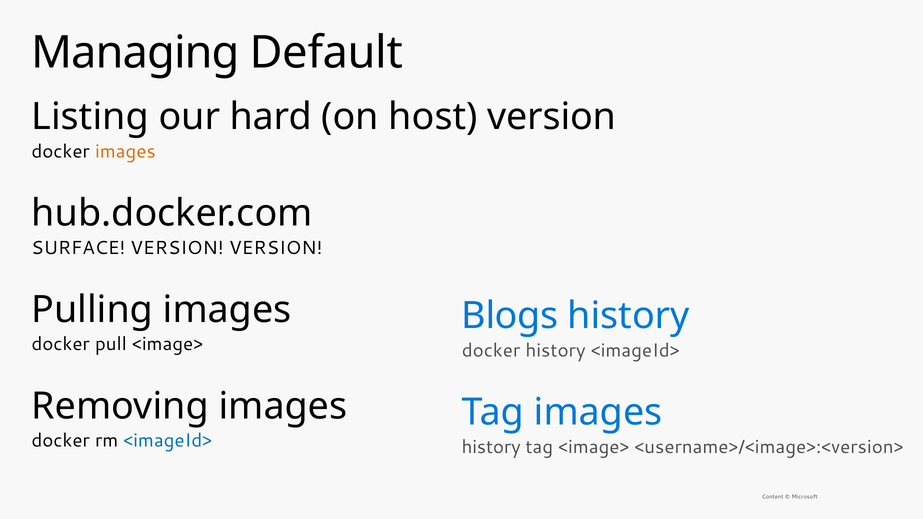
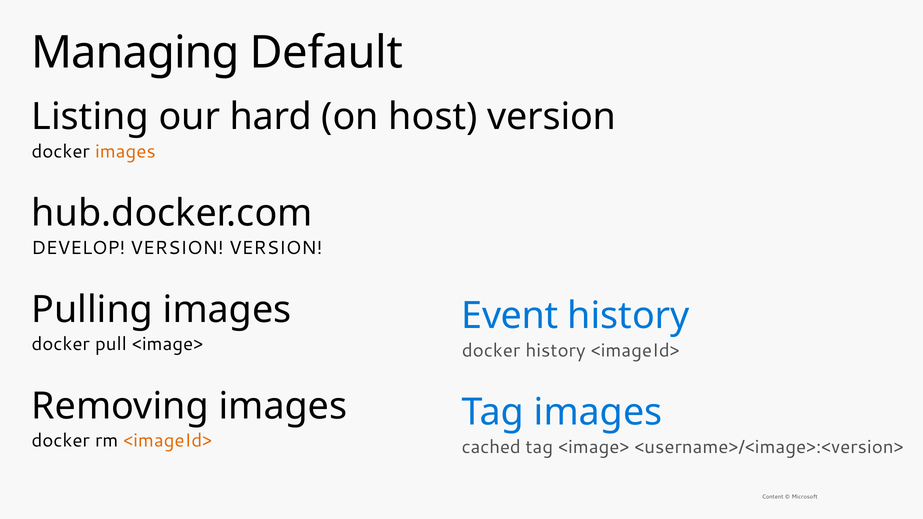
SURFACE: SURFACE -> DEVELOP
Blogs: Blogs -> Event
<imageId> at (168, 441) colour: blue -> orange
history at (491, 447): history -> cached
